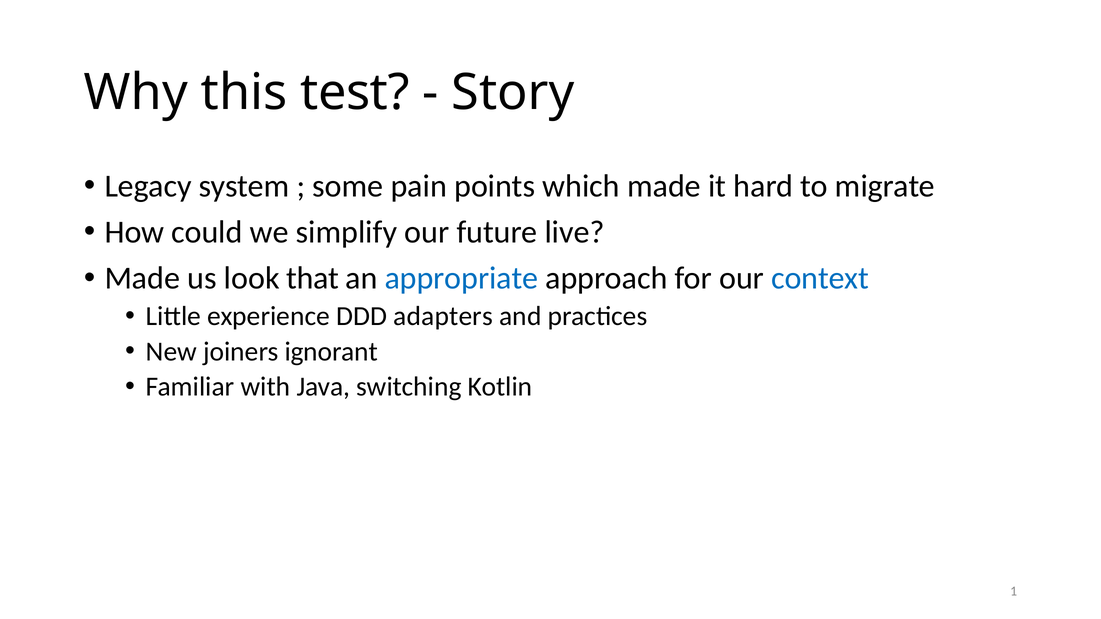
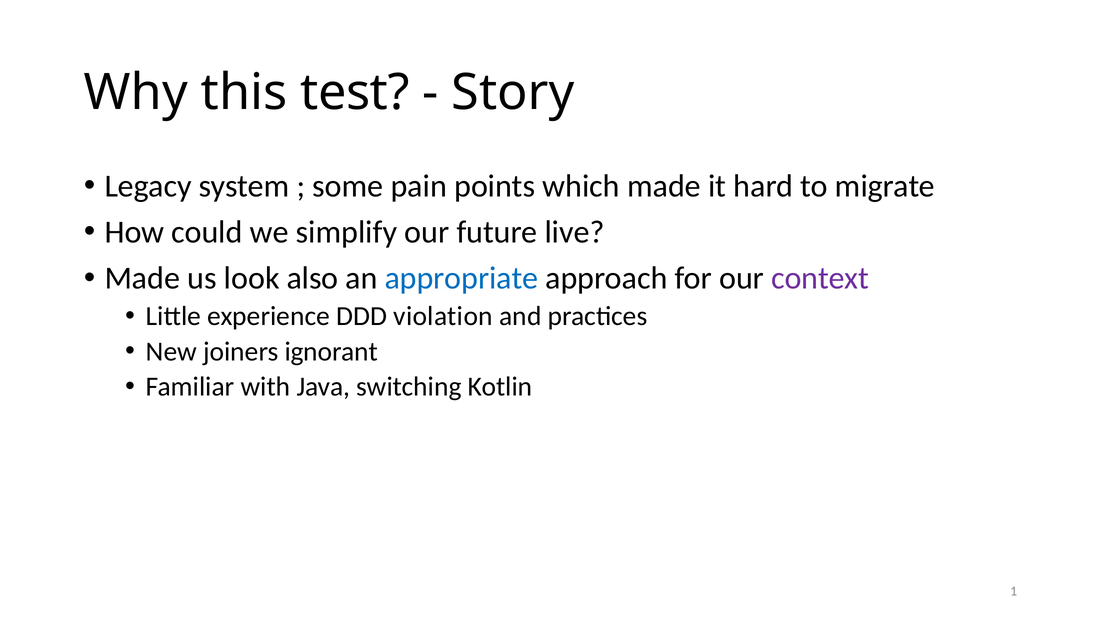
that: that -> also
context colour: blue -> purple
adapters: adapters -> violation
